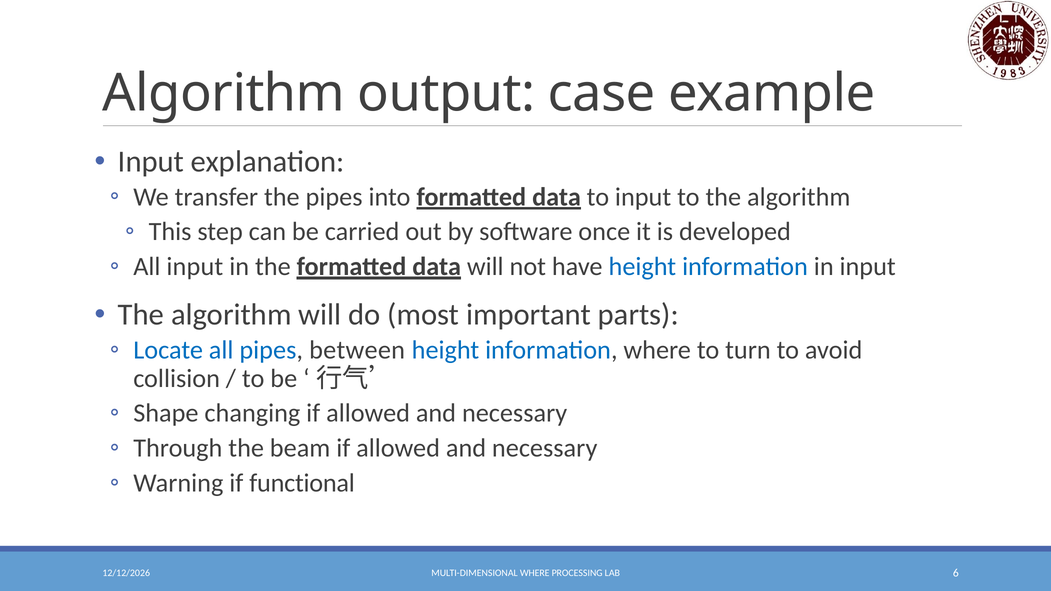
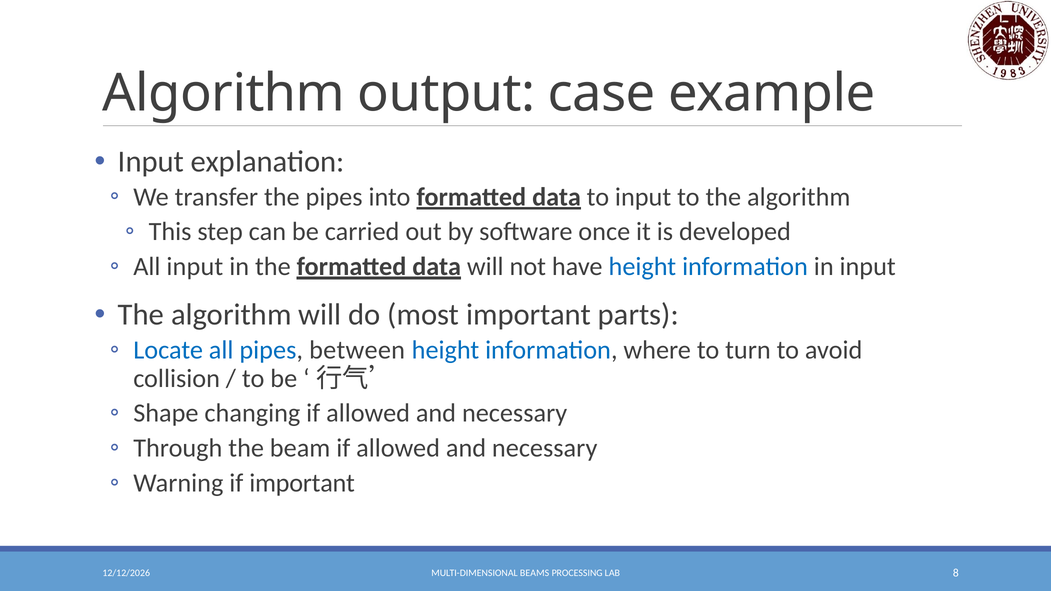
if functional: functional -> important
MULTI-DIMENSIONAL WHERE: WHERE -> BEAMS
6: 6 -> 8
